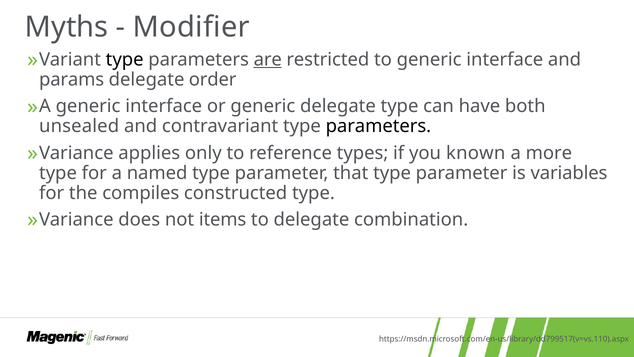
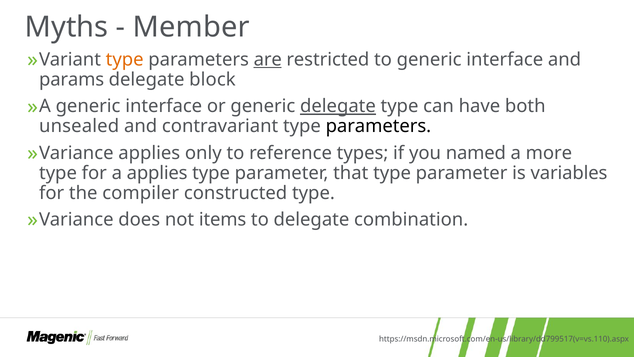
Modifier: Modifier -> Member
type at (125, 60) colour: black -> orange
order: order -> block
delegate at (338, 106) underline: none -> present
known: known -> named
a named: named -> applies
compiles: compiles -> compiler
